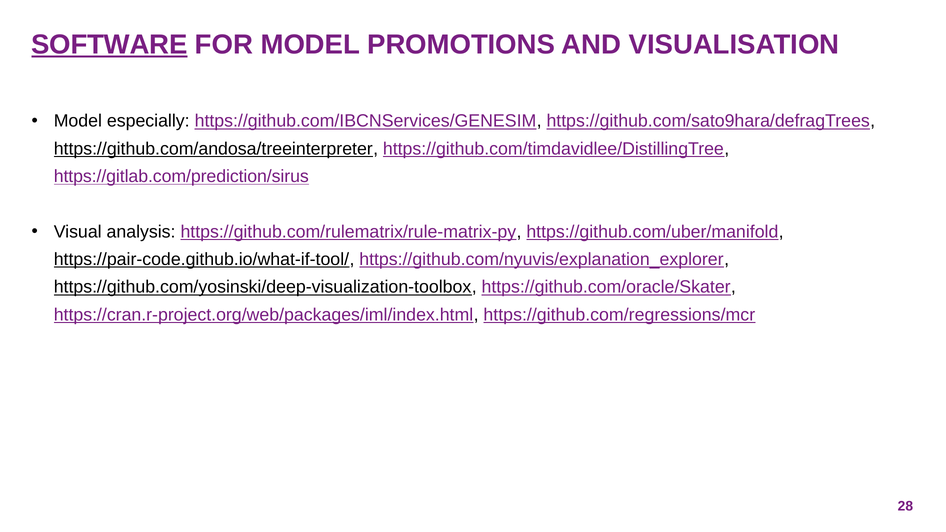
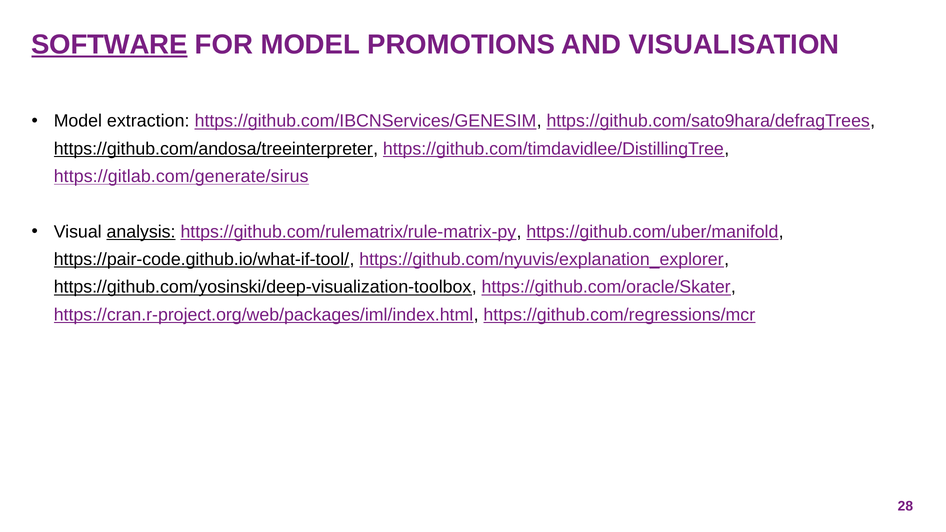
especially: especially -> extraction
https://gitlab.com/prediction/sirus: https://gitlab.com/prediction/sirus -> https://gitlab.com/generate/sirus
analysis underline: none -> present
